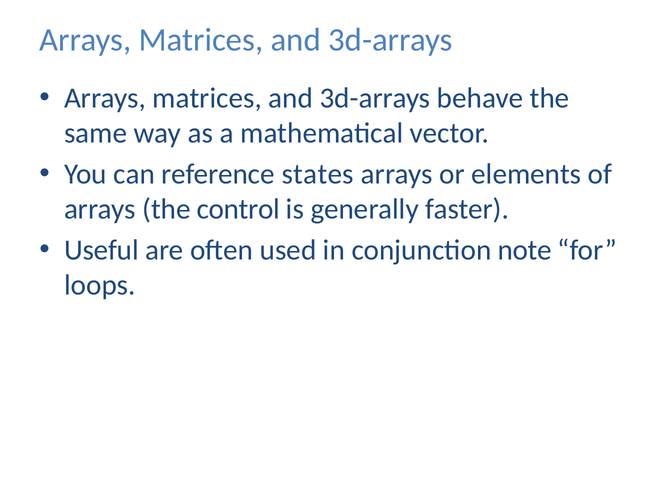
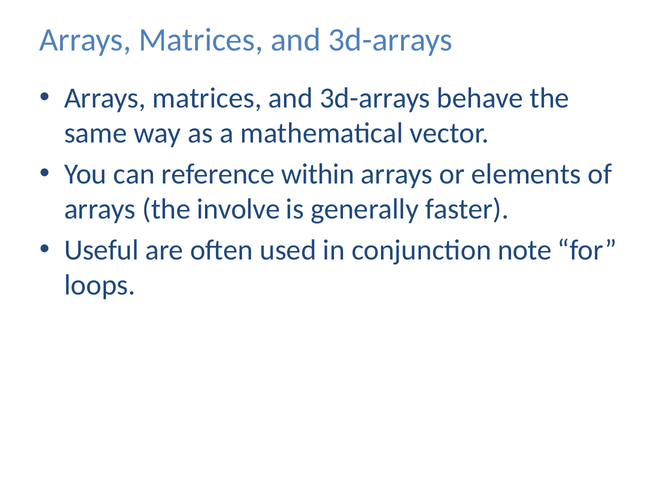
states: states -> within
control: control -> involve
